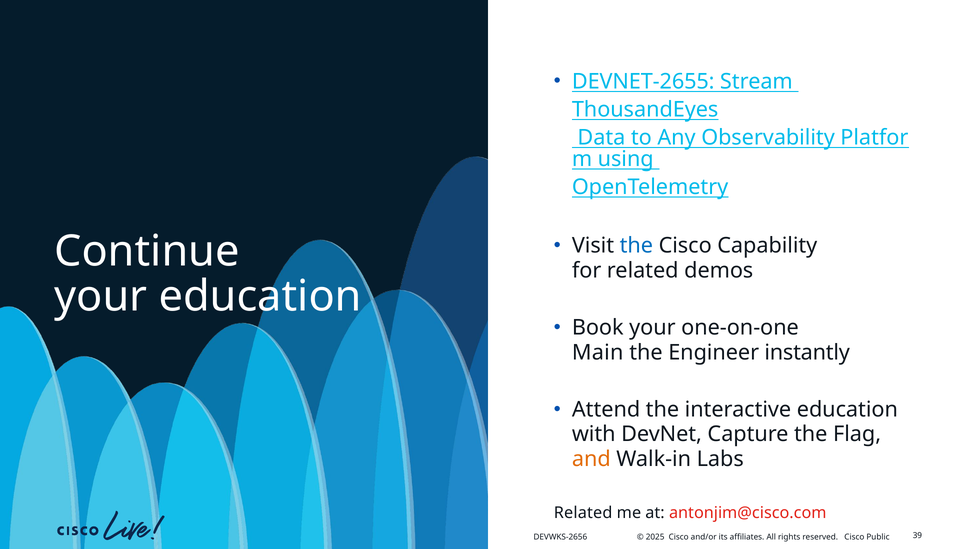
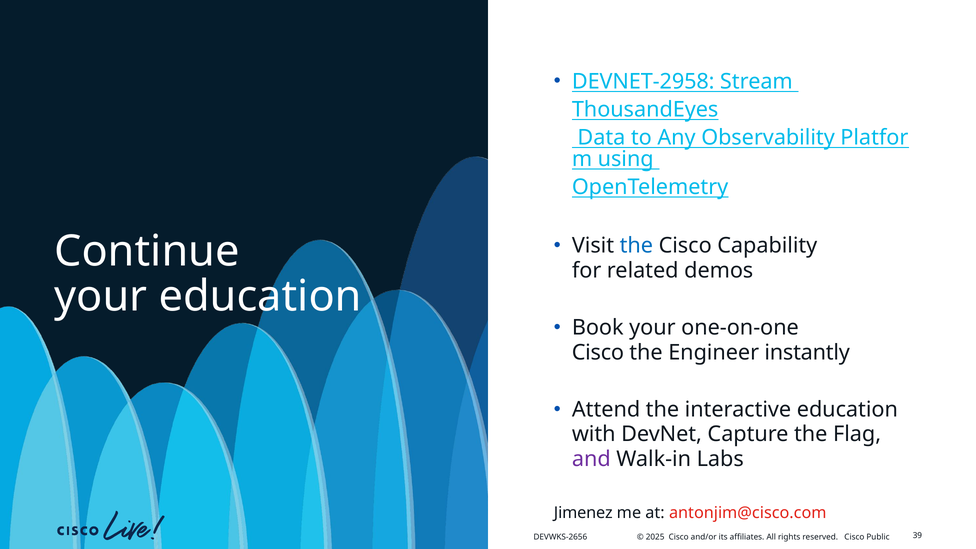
DEVNET-2655: DEVNET-2655 -> DEVNET-2958
Main at (598, 352): Main -> Cisco
and colour: orange -> purple
Related at (583, 513): Related -> Jimenez
